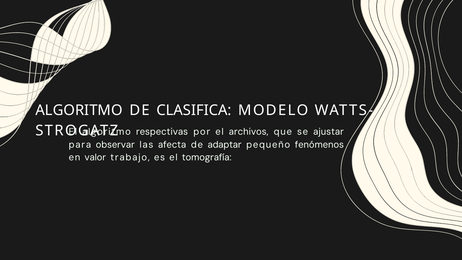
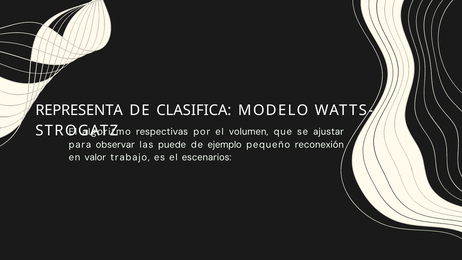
ALGORITMO at (79, 110): ALGORITMO -> REPRESENTA
archivos: archivos -> volumen
afecta: afecta -> puede
adaptar: adaptar -> ejemplo
fenómenos: fenómenos -> reconexión
tomografía: tomografía -> escenarios
